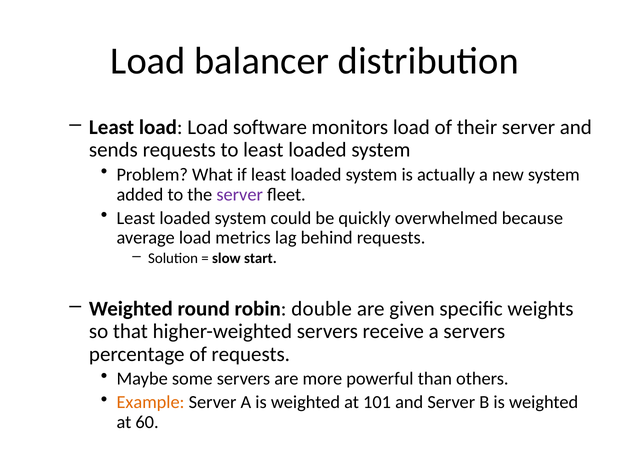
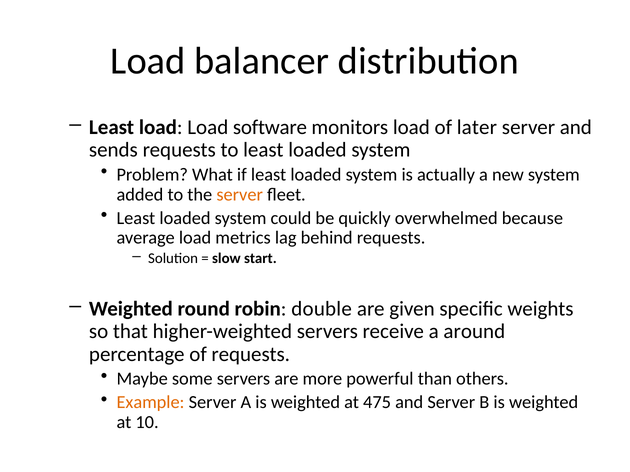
their: their -> later
server at (240, 195) colour: purple -> orange
a servers: servers -> around
101: 101 -> 475
60: 60 -> 10
